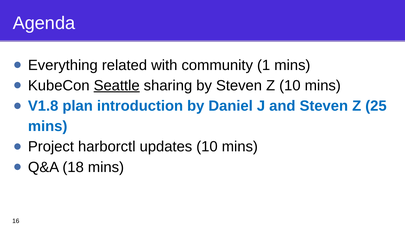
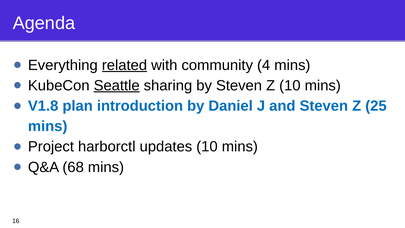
related underline: none -> present
1: 1 -> 4
18: 18 -> 68
